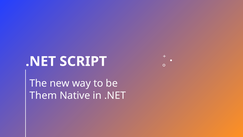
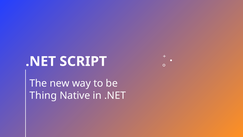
Them: Them -> Thing
